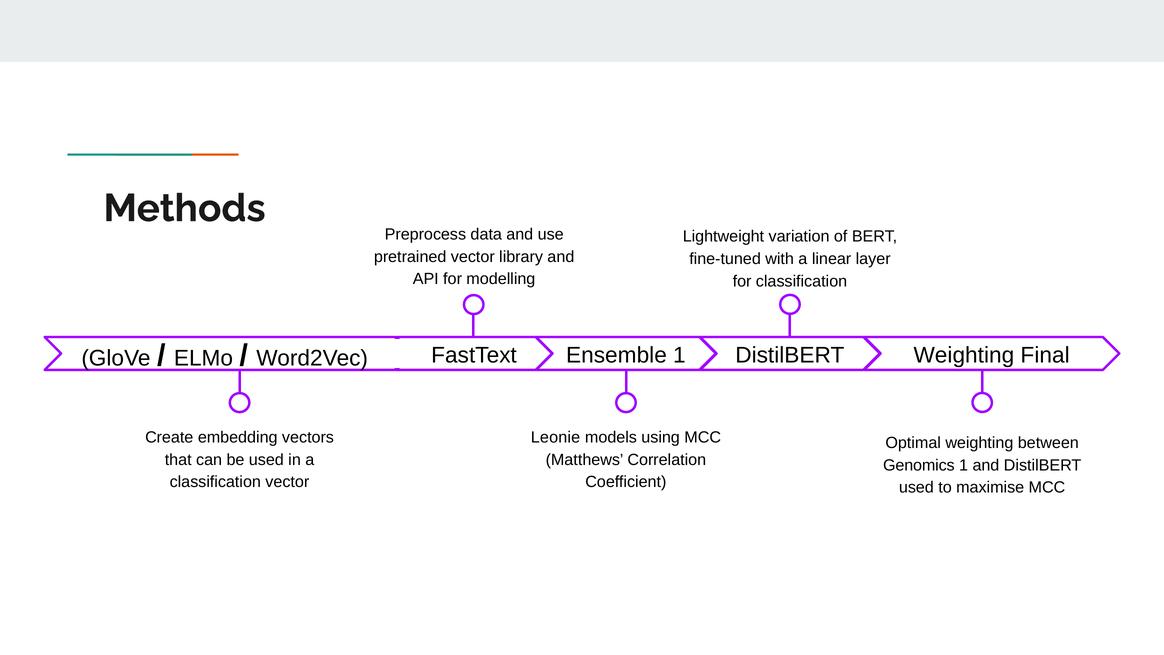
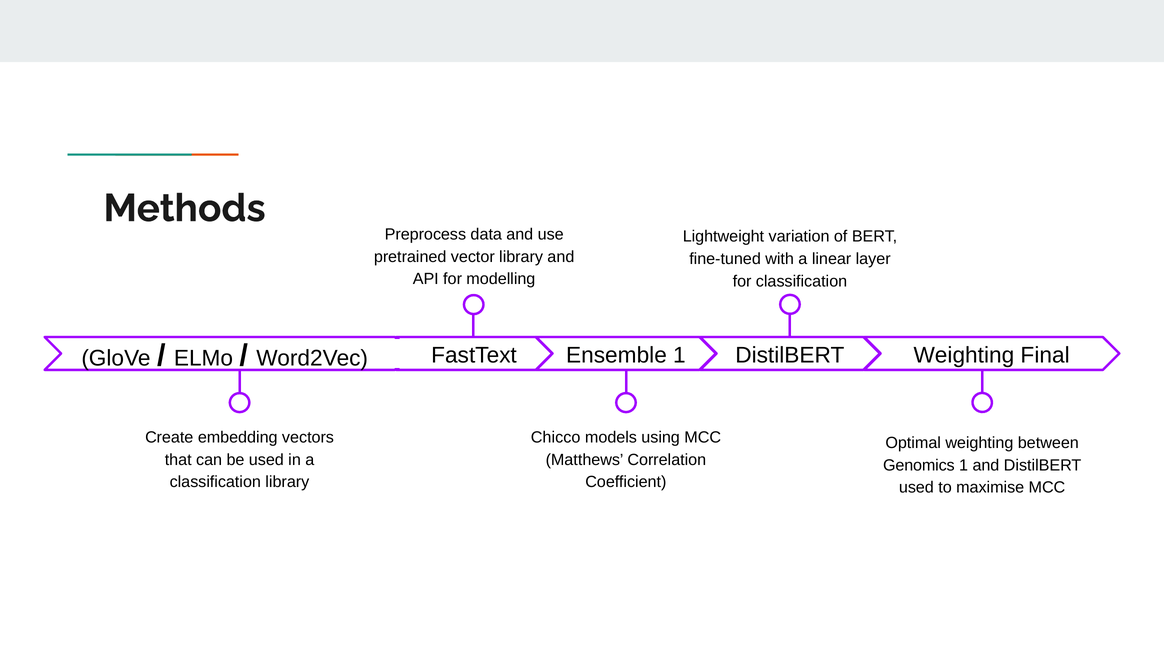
Leonie: Leonie -> Chicco
classification vector: vector -> library
